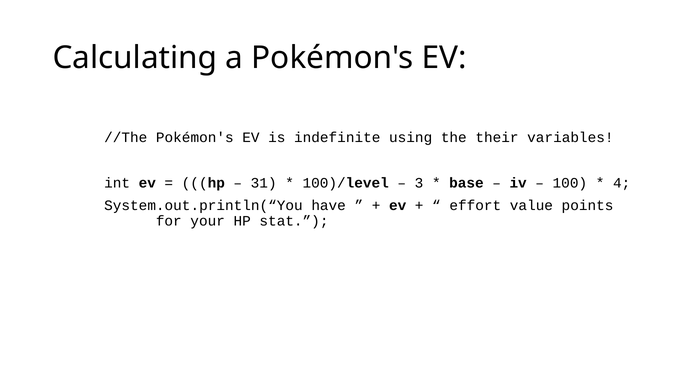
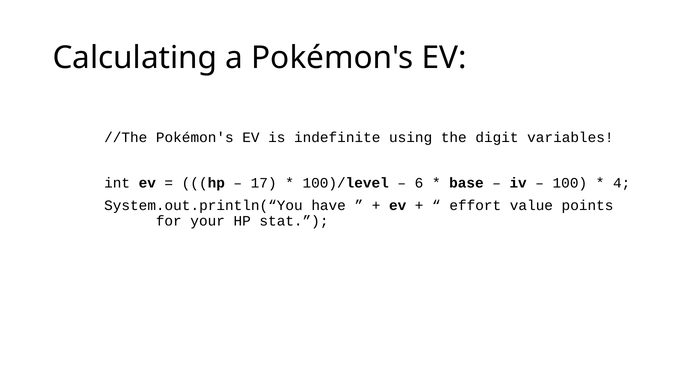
their: their -> digit
31: 31 -> 17
3: 3 -> 6
